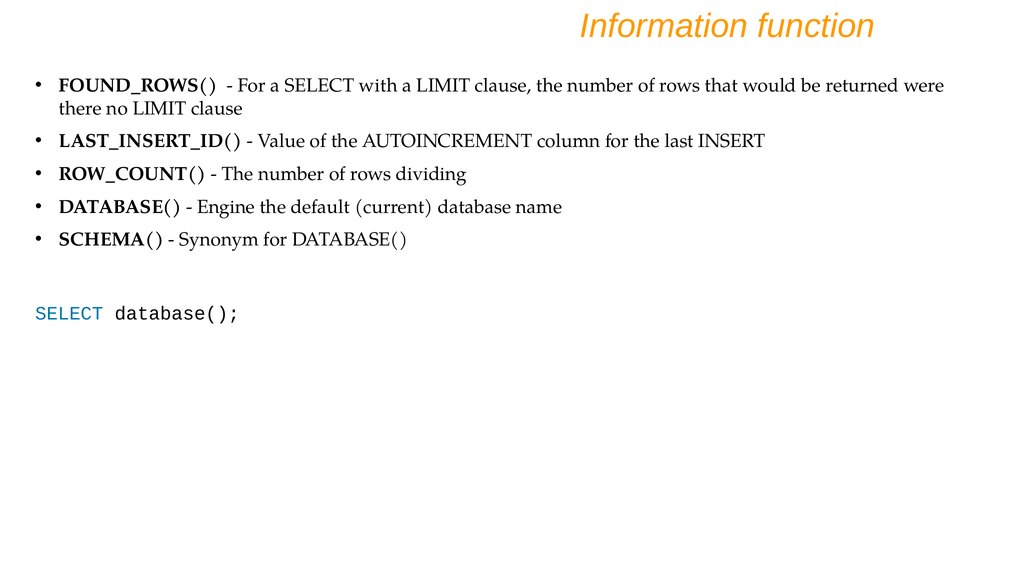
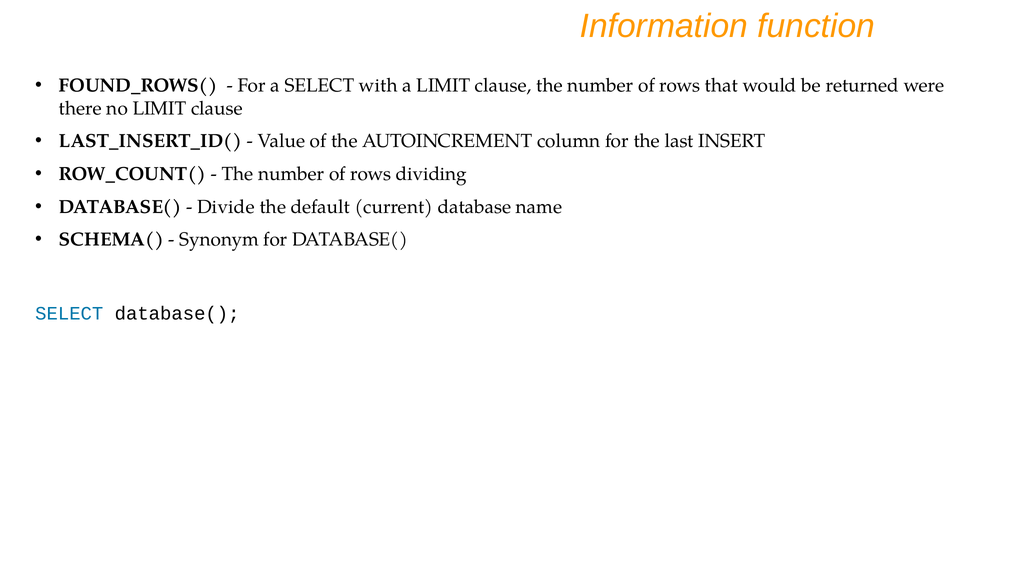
Engine: Engine -> Divide
